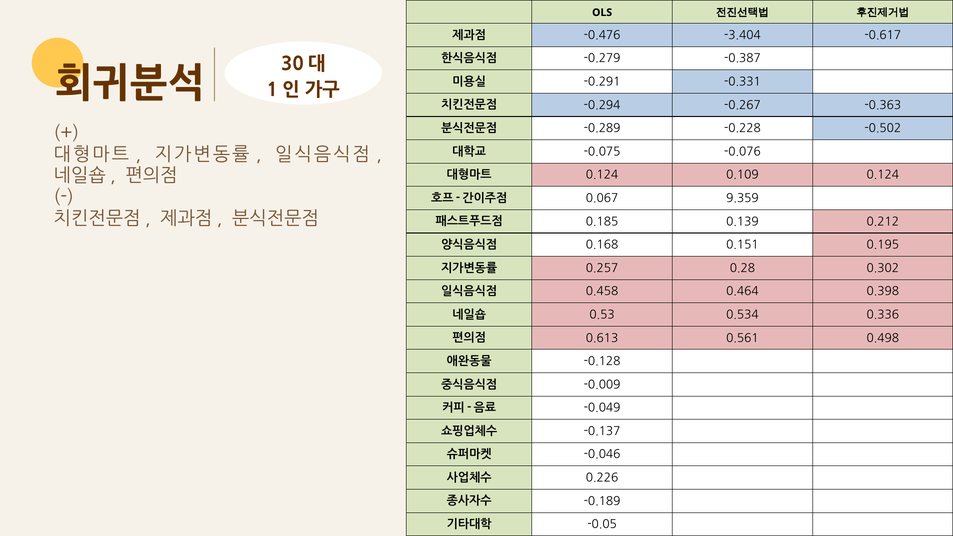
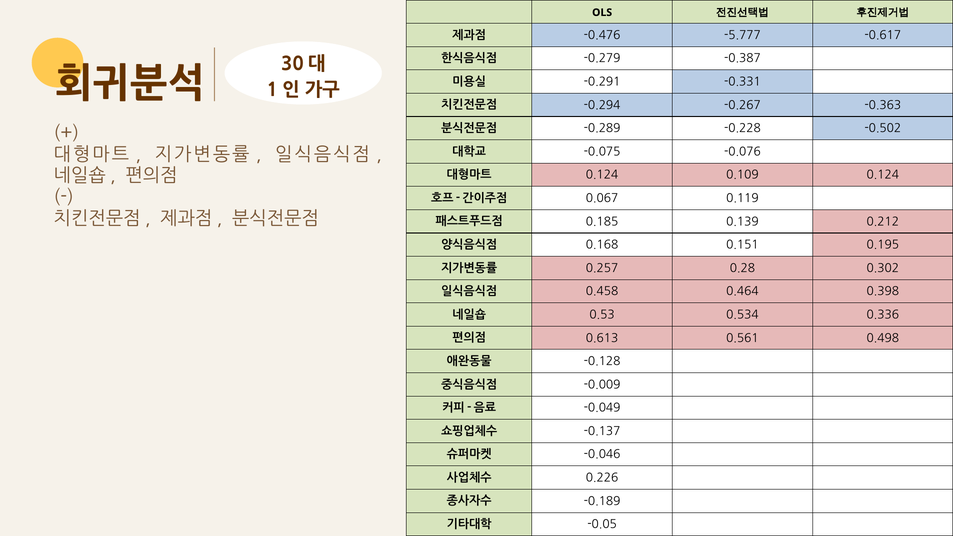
-3.404: -3.404 -> -5.777
9.359: 9.359 -> 0.119
